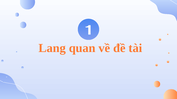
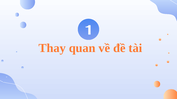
Lang: Lang -> Thay
